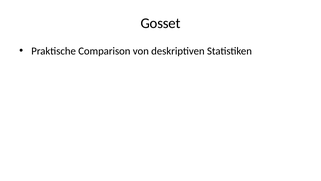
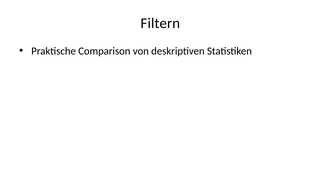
Gosset: Gosset -> Filtern
